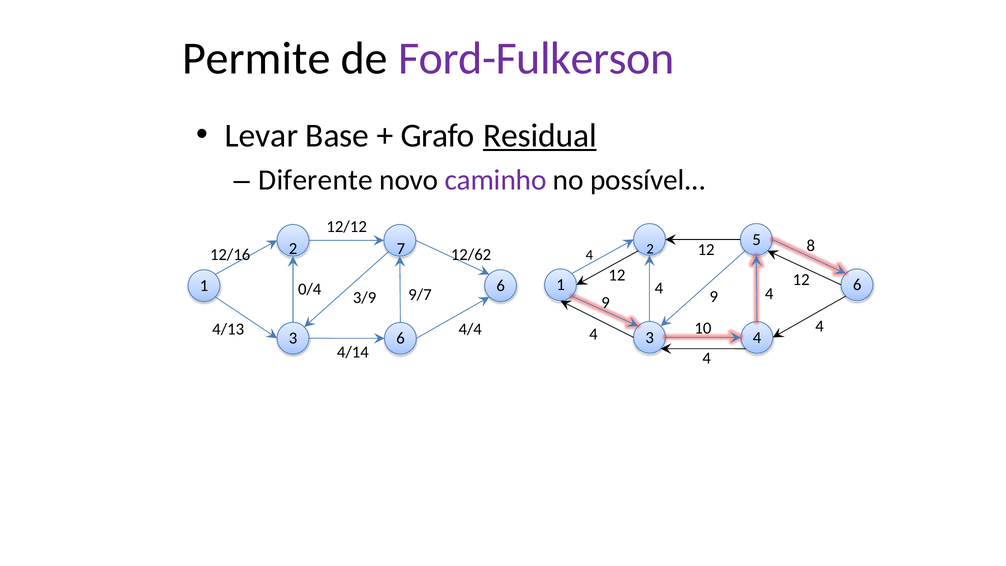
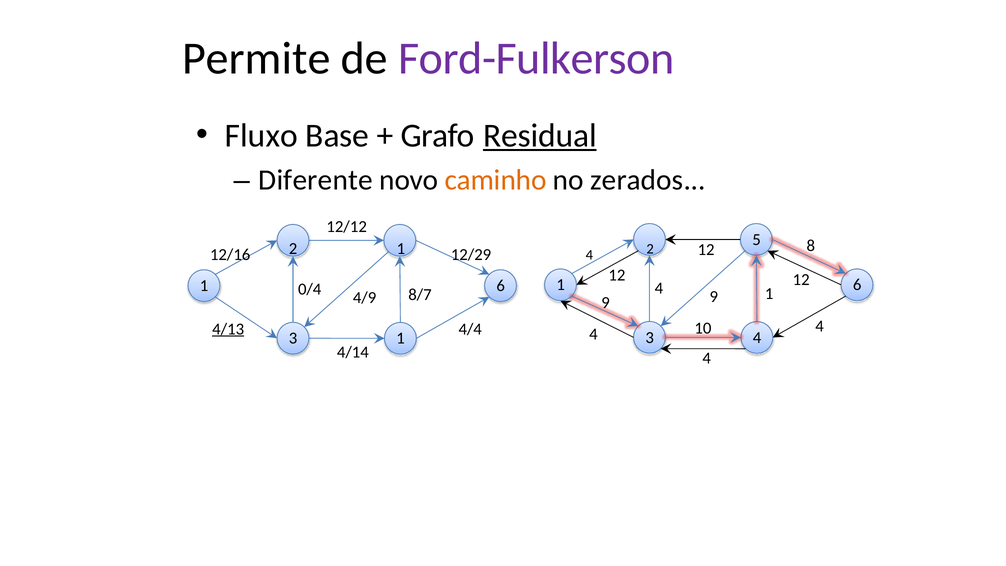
Levar: Levar -> Fluxo
caminho colour: purple -> orange
possível: possível -> zerados
2 7: 7 -> 1
12/62: 12/62 -> 12/29
4 at (769, 294): 4 -> 1
9/7: 9/7 -> 8/7
3/9: 3/9 -> 4/9
4/13 underline: none -> present
3 6: 6 -> 1
